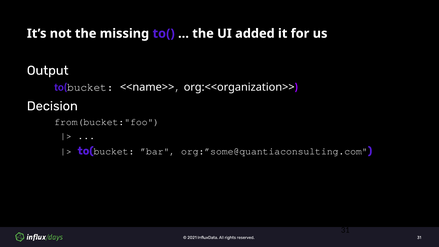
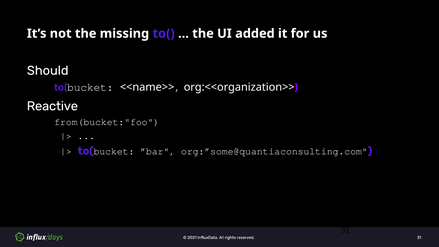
Output: Output -> Should
Decision: Decision -> Reactive
